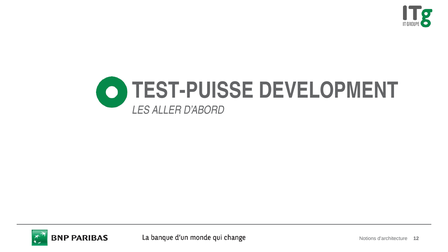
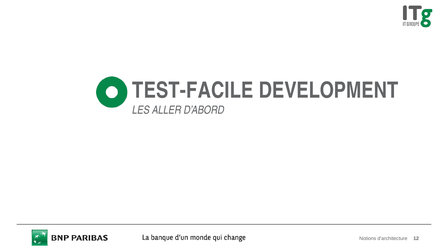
TEST-PUISSE: TEST-PUISSE -> TEST-FACILE
